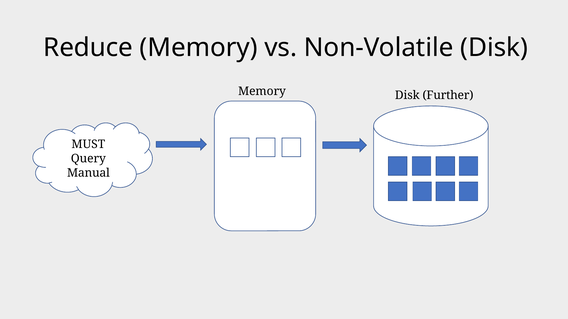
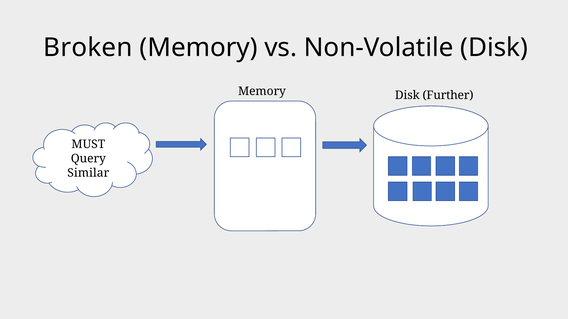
Reduce: Reduce -> Broken
Manual: Manual -> Similar
